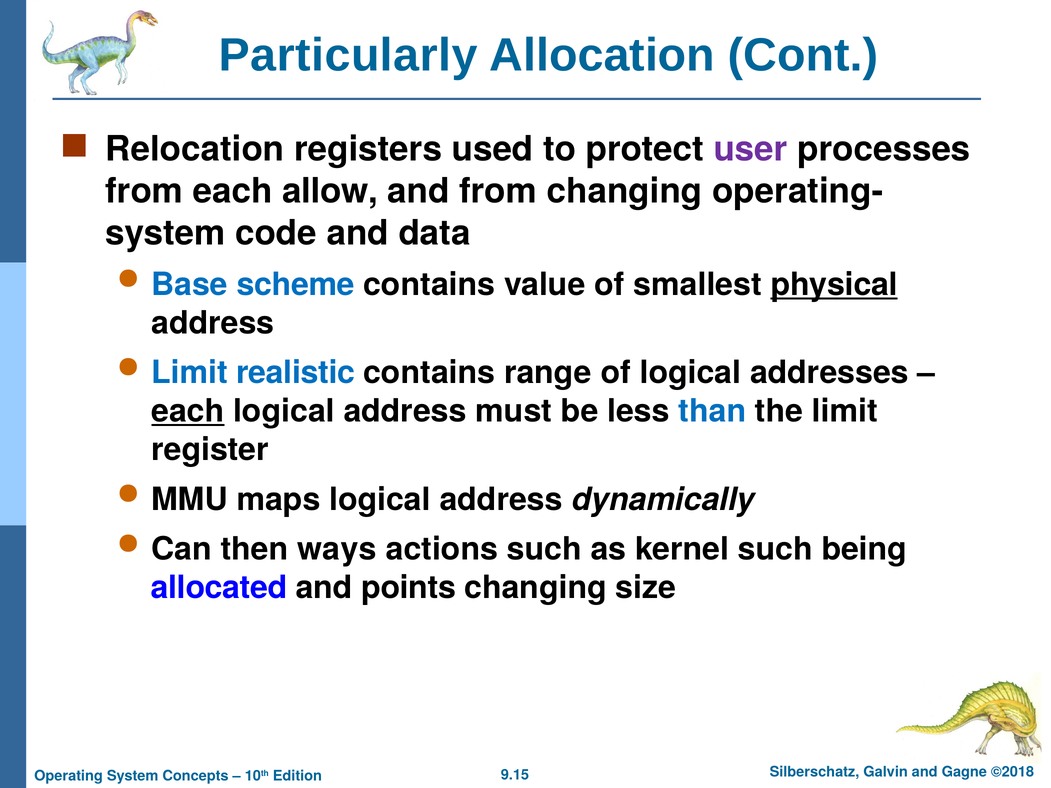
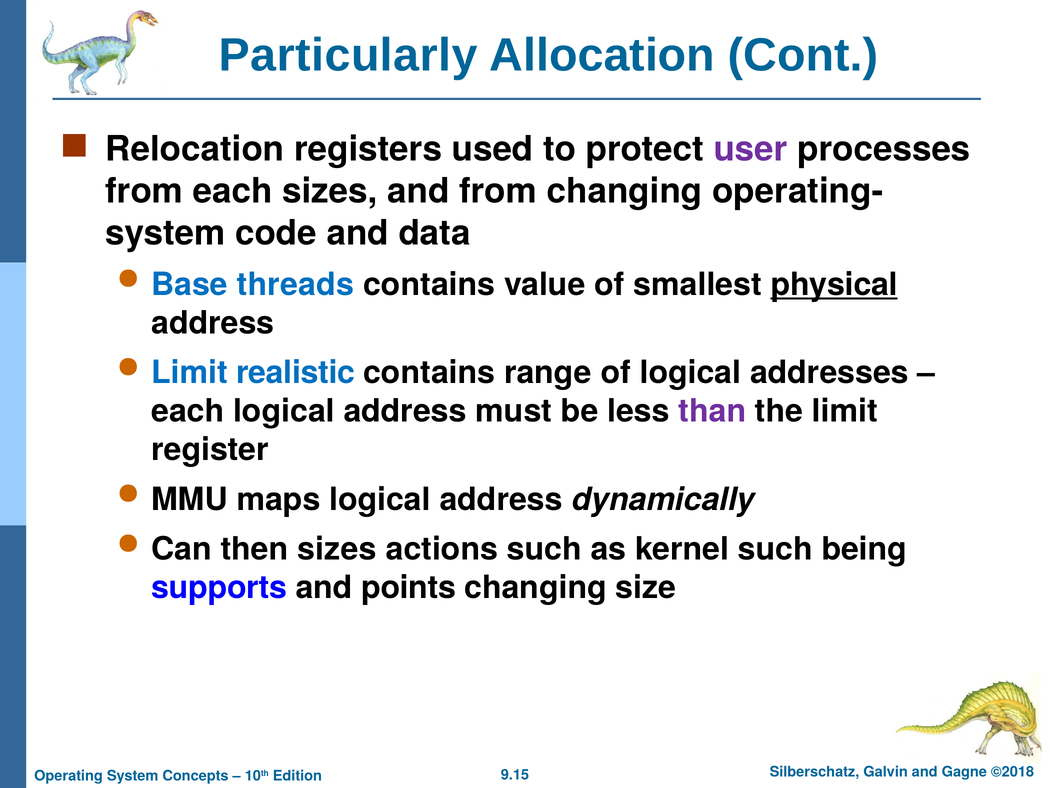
each allow: allow -> sizes
scheme: scheme -> threads
each at (188, 411) underline: present -> none
than colour: blue -> purple
then ways: ways -> sizes
allocated: allocated -> supports
